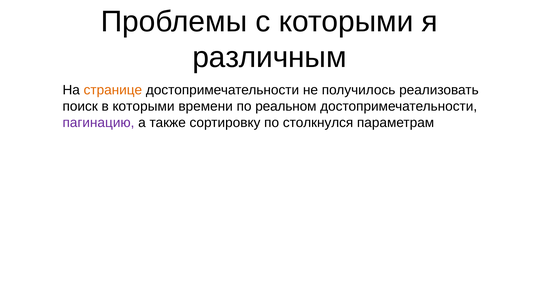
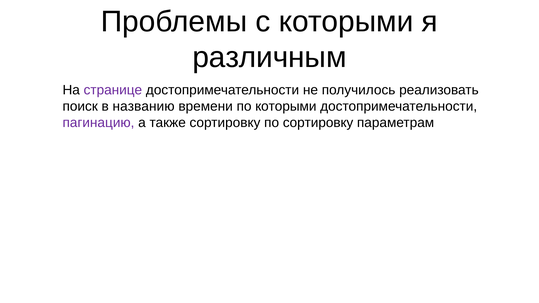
странице colour: orange -> purple
в которыми: которыми -> названию
по реальном: реальном -> которыми
по столкнулся: столкнулся -> сортировку
